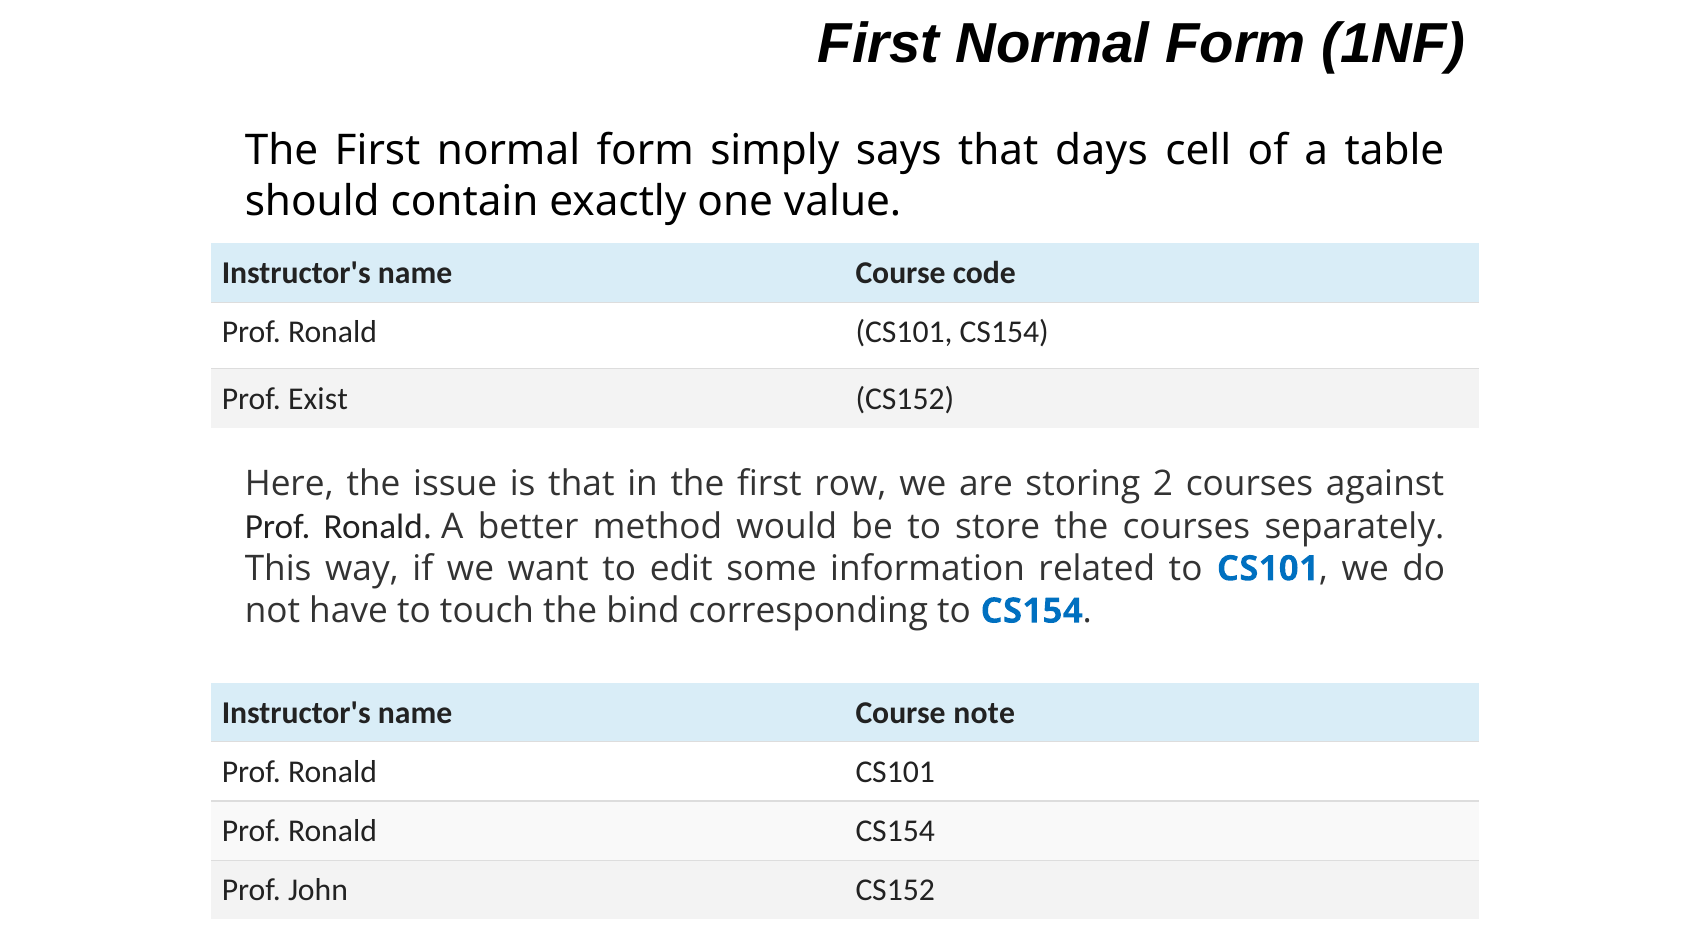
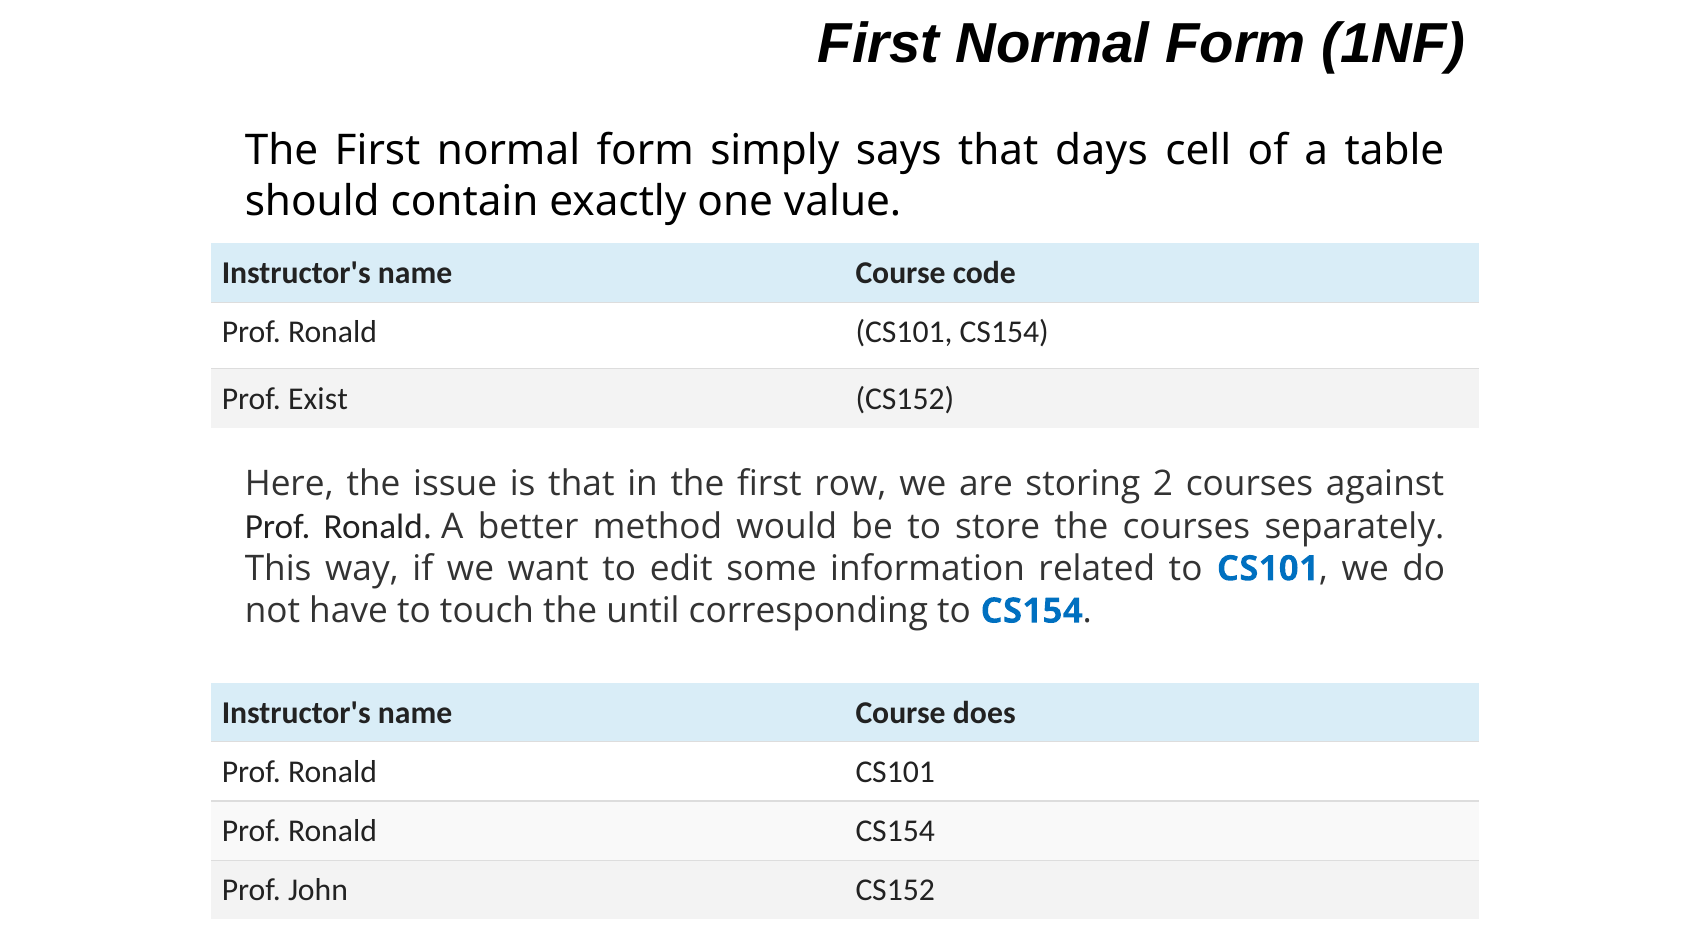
bind: bind -> until
note: note -> does
